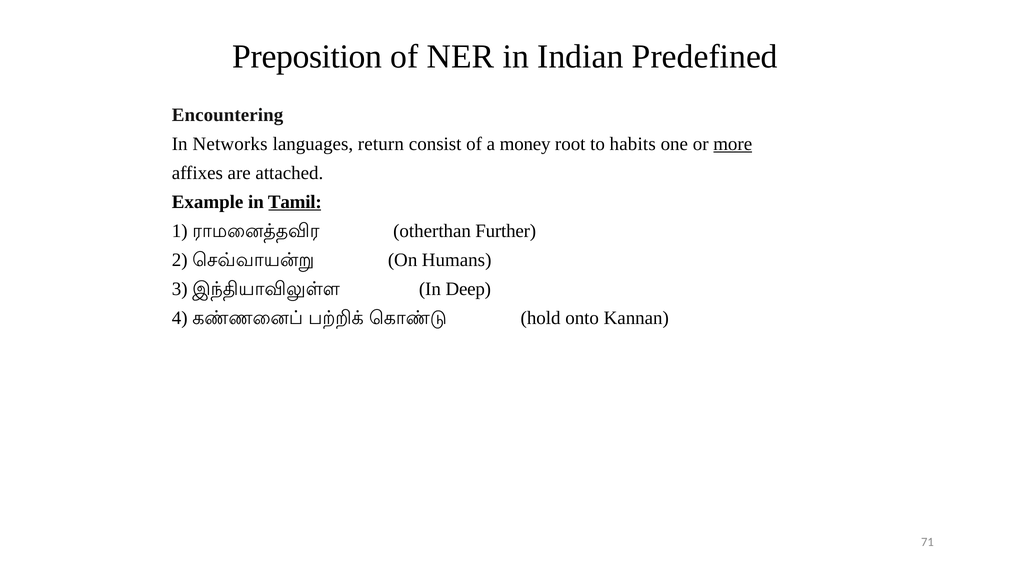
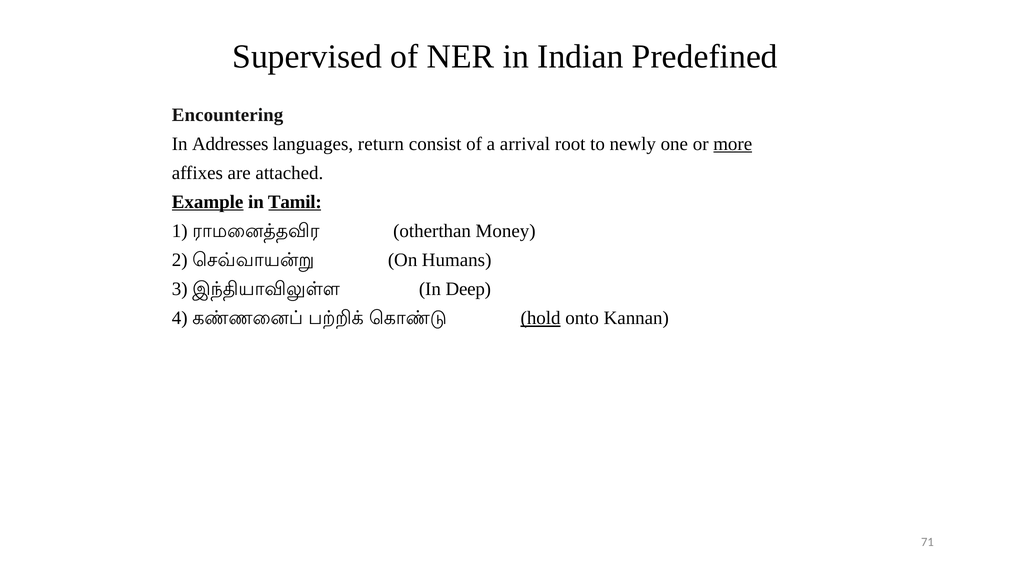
Preposition: Preposition -> Supervised
Networks: Networks -> Addresses
money: money -> arrival
habits: habits -> newly
Example underline: none -> present
Further: Further -> Money
hold underline: none -> present
